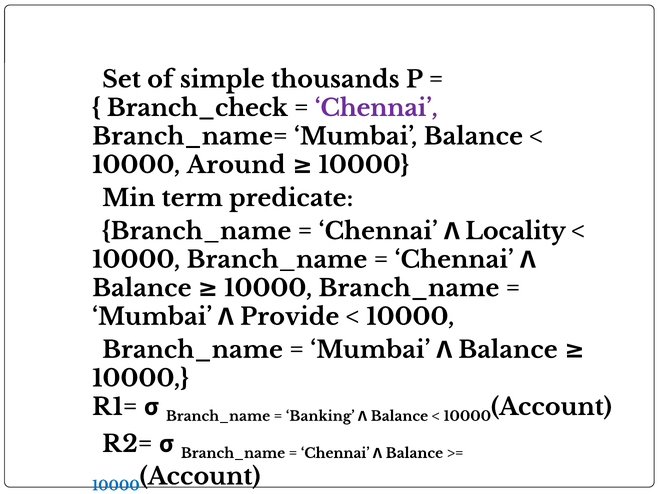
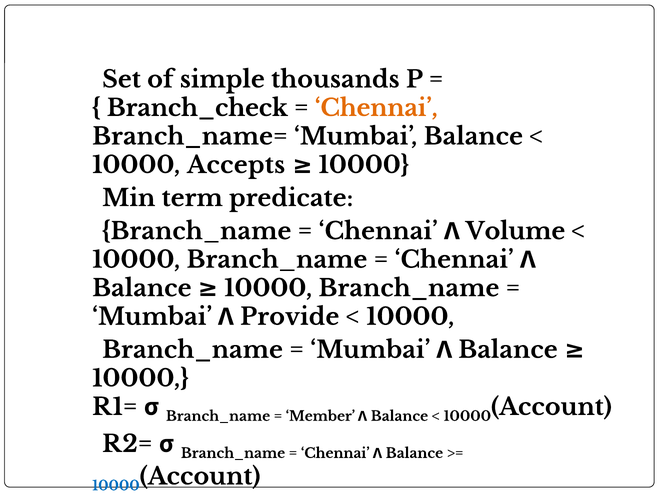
Chennai at (376, 108) colour: purple -> orange
Around: Around -> Accepts
Locality: Locality -> Volume
Banking: Banking -> Member
